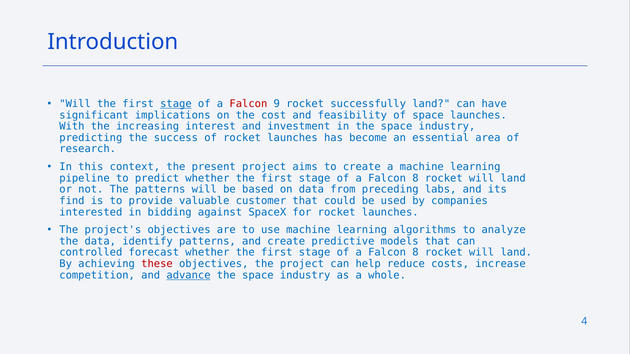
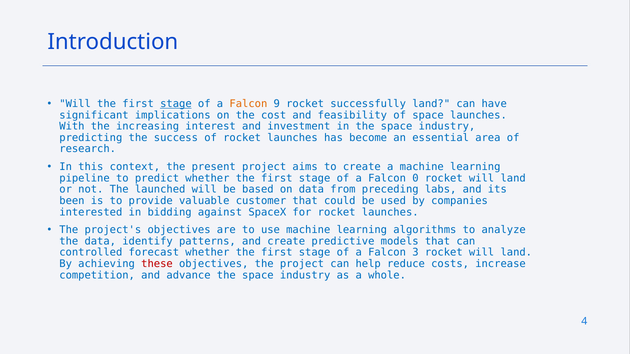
Falcon at (248, 104) colour: red -> orange
8 at (415, 178): 8 -> 0
The patterns: patterns -> launched
find: find -> been
8 at (415, 253): 8 -> 3
advance underline: present -> none
